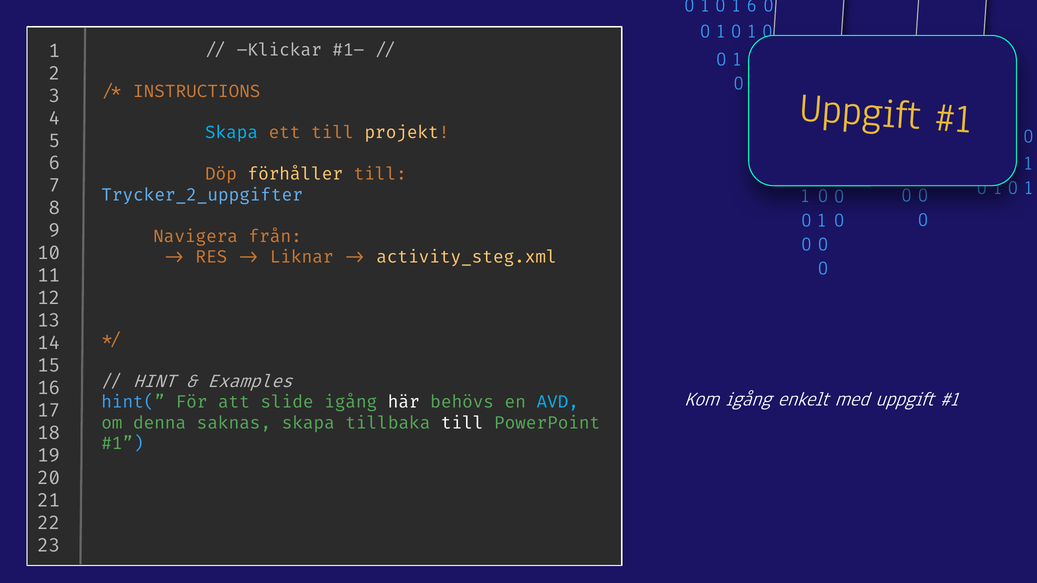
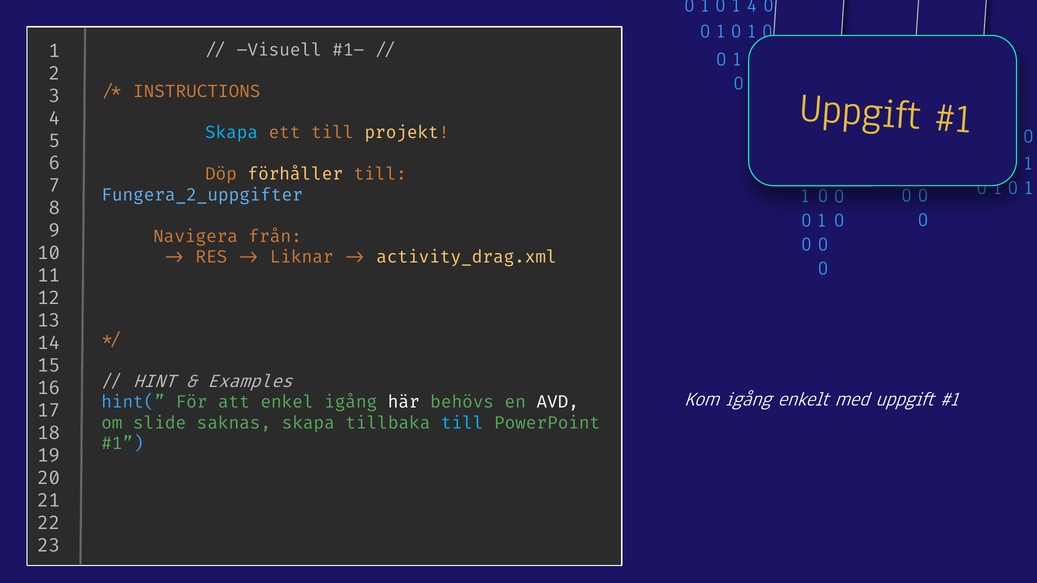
1 6: 6 -> 4
Klickar: Klickar -> Visuell
Trycker_2_uppgifter: Trycker_2_uppgifter -> Fungera_2_uppgifter
activity_steg.xml: activity_steg.xml -> activity_drag.xml
slide: slide -> enkel
AVD colour: light blue -> white
denna: denna -> slide
till at (462, 423) colour: white -> light blue
